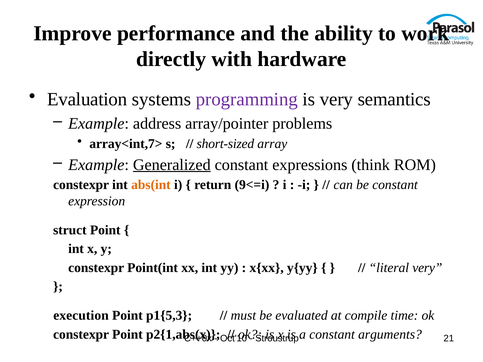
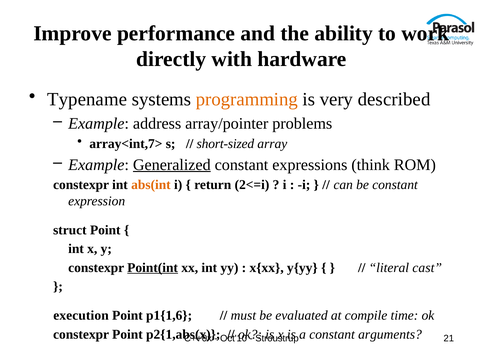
Evaluation: Evaluation -> Typename
programming colour: purple -> orange
semantics: semantics -> described
9<=i: 9<=i -> 2<=i
Point(int underline: none -> present
literal very: very -> cast
p1{5,3: p1{5,3 -> p1{1,6
